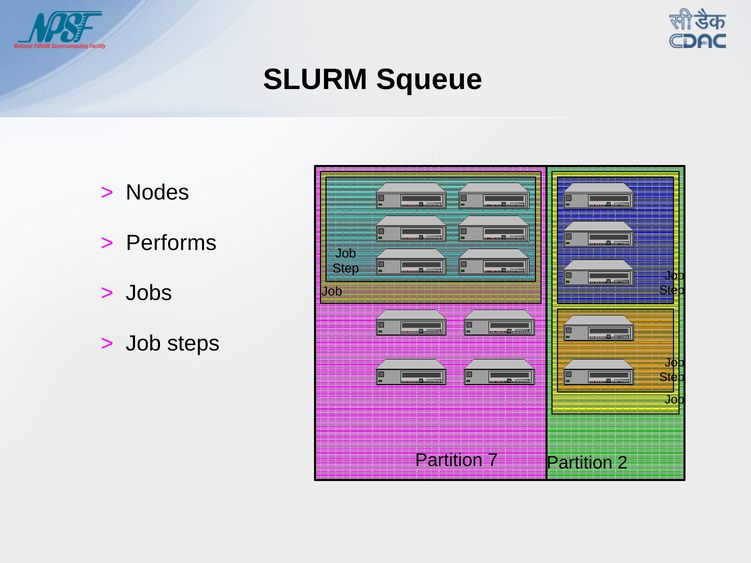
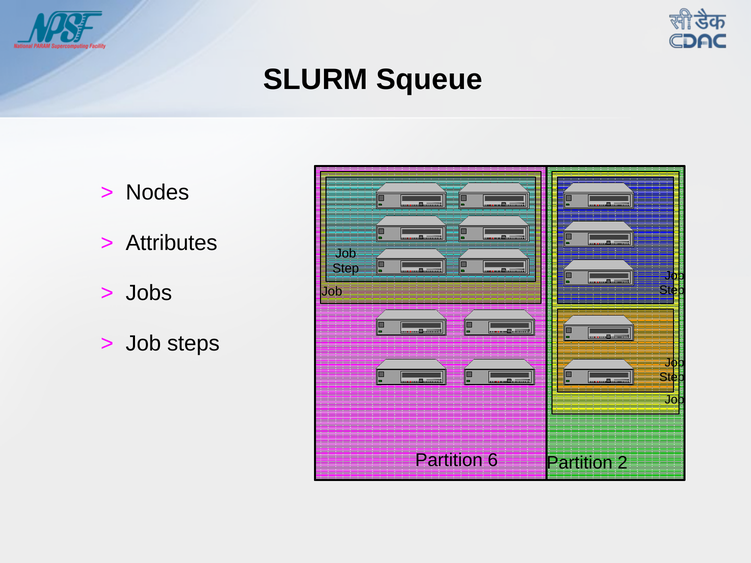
Performs: Performs -> Attributes
7: 7 -> 6
